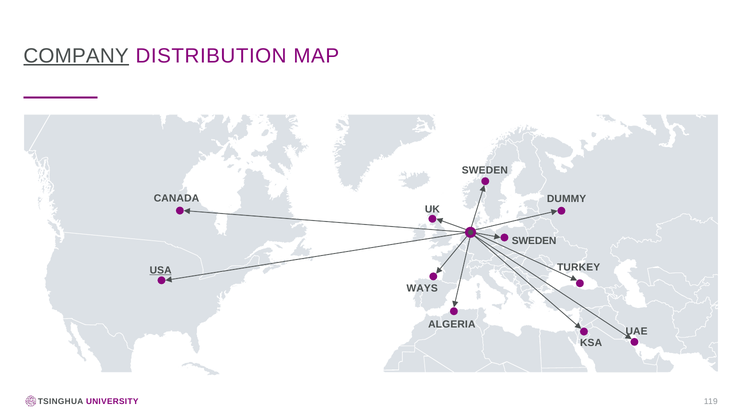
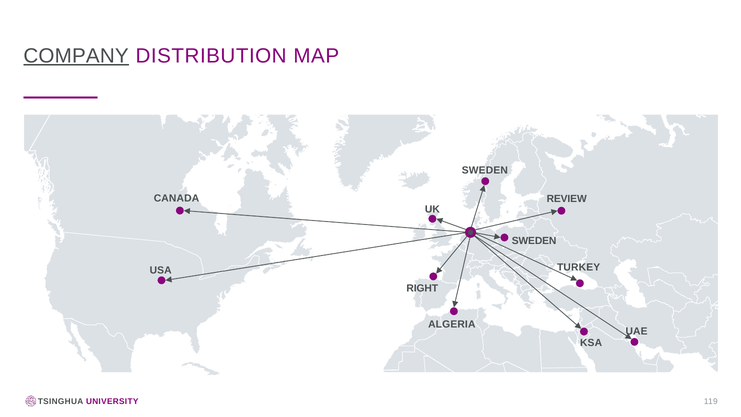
DUMMY: DUMMY -> REVIEW
USA underline: present -> none
WAYS: WAYS -> RIGHT
